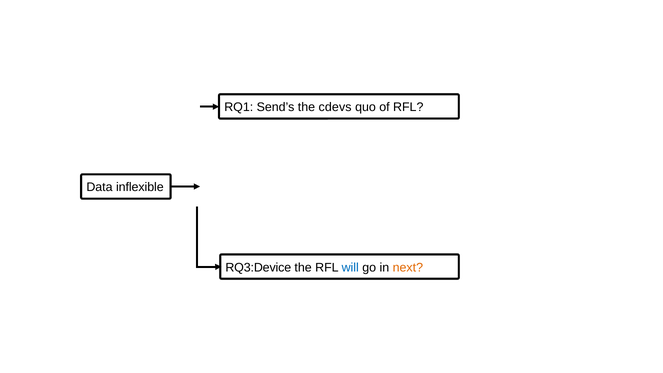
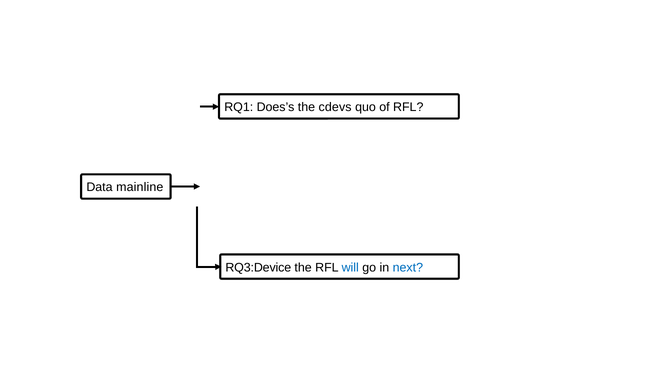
Send’s: Send’s -> Does’s
inflexible: inflexible -> mainline
next colour: orange -> blue
